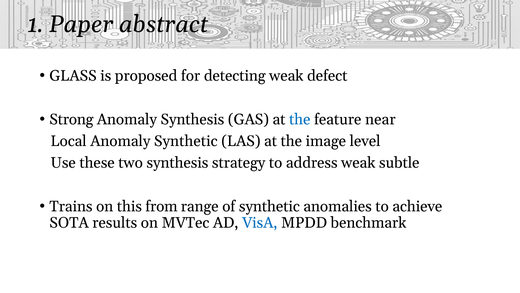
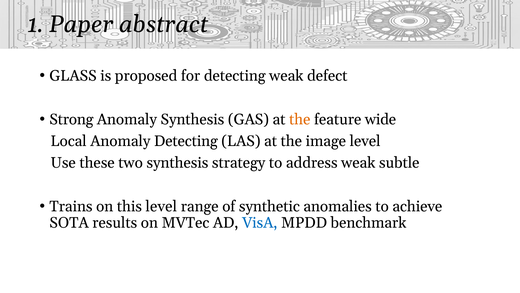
the at (300, 119) colour: blue -> orange
near: near -> wide
Anomaly Synthetic: Synthetic -> Detecting
this from: from -> level
